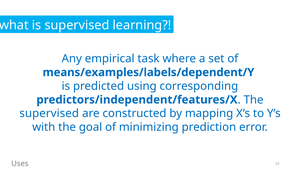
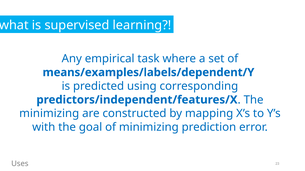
supervised at (49, 114): supervised -> minimizing
